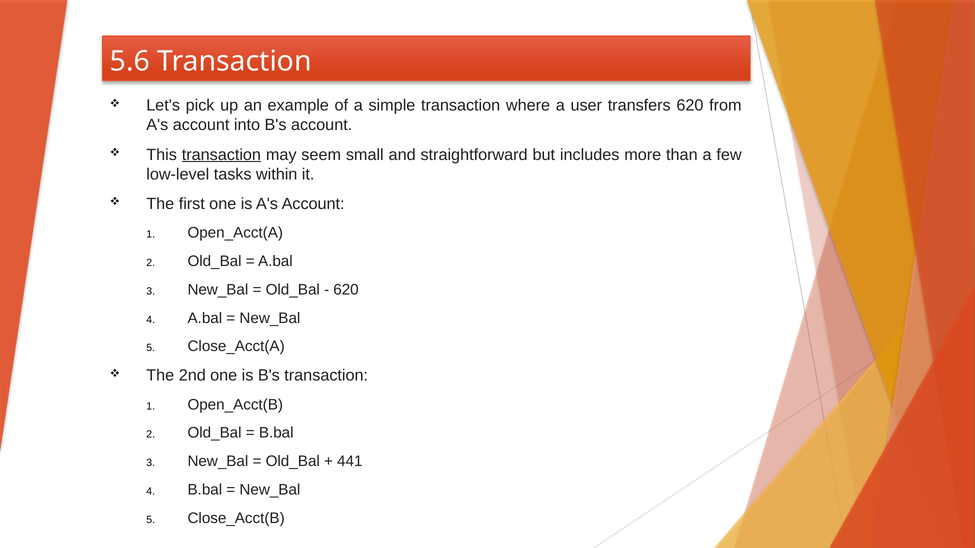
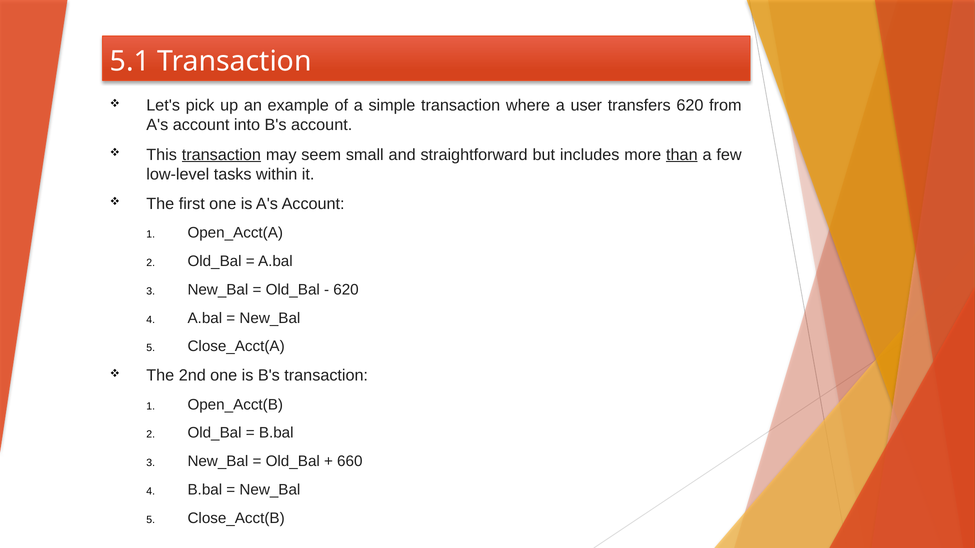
5.6: 5.6 -> 5.1
than underline: none -> present
441: 441 -> 660
